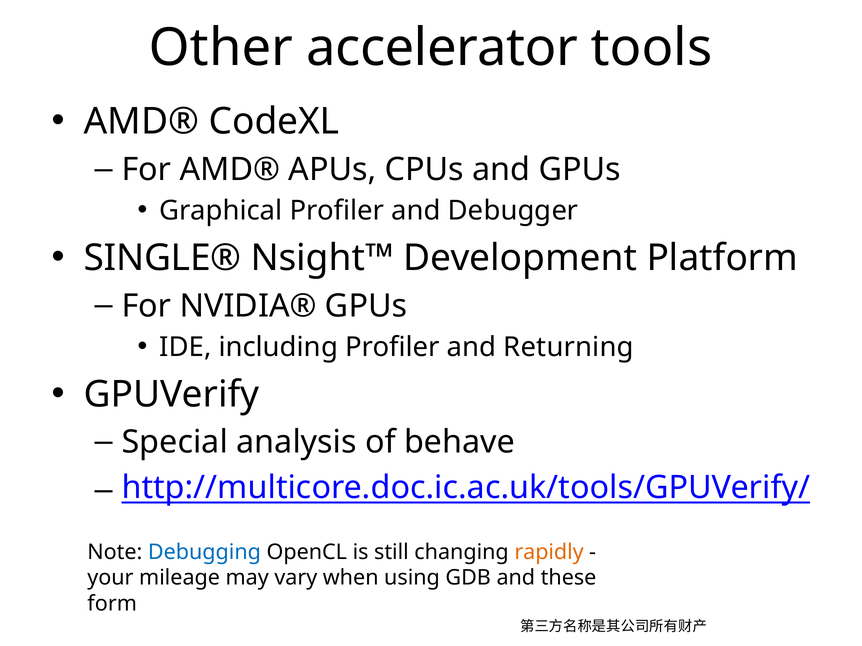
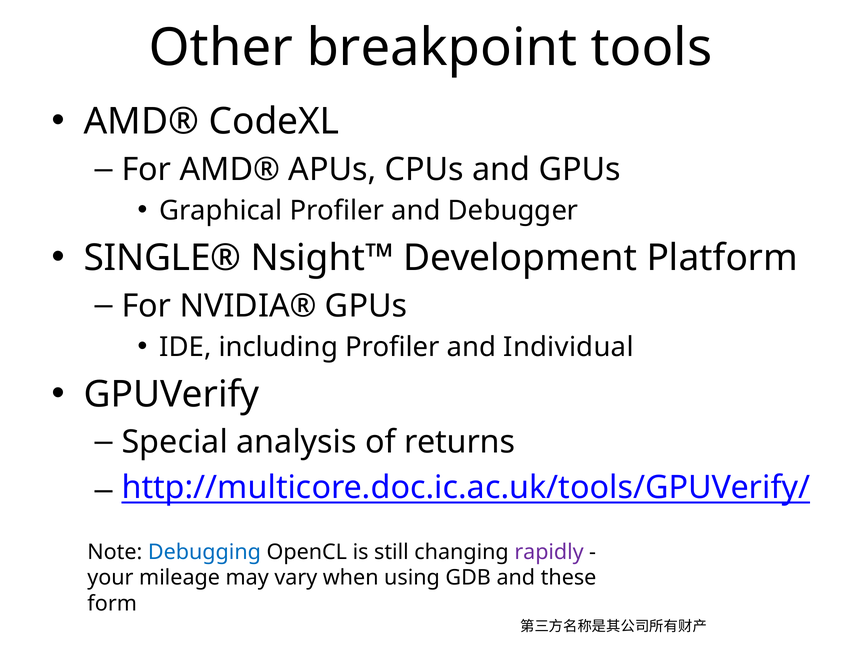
accelerator: accelerator -> breakpoint
Returning: Returning -> Individual
behave: behave -> returns
rapidly colour: orange -> purple
